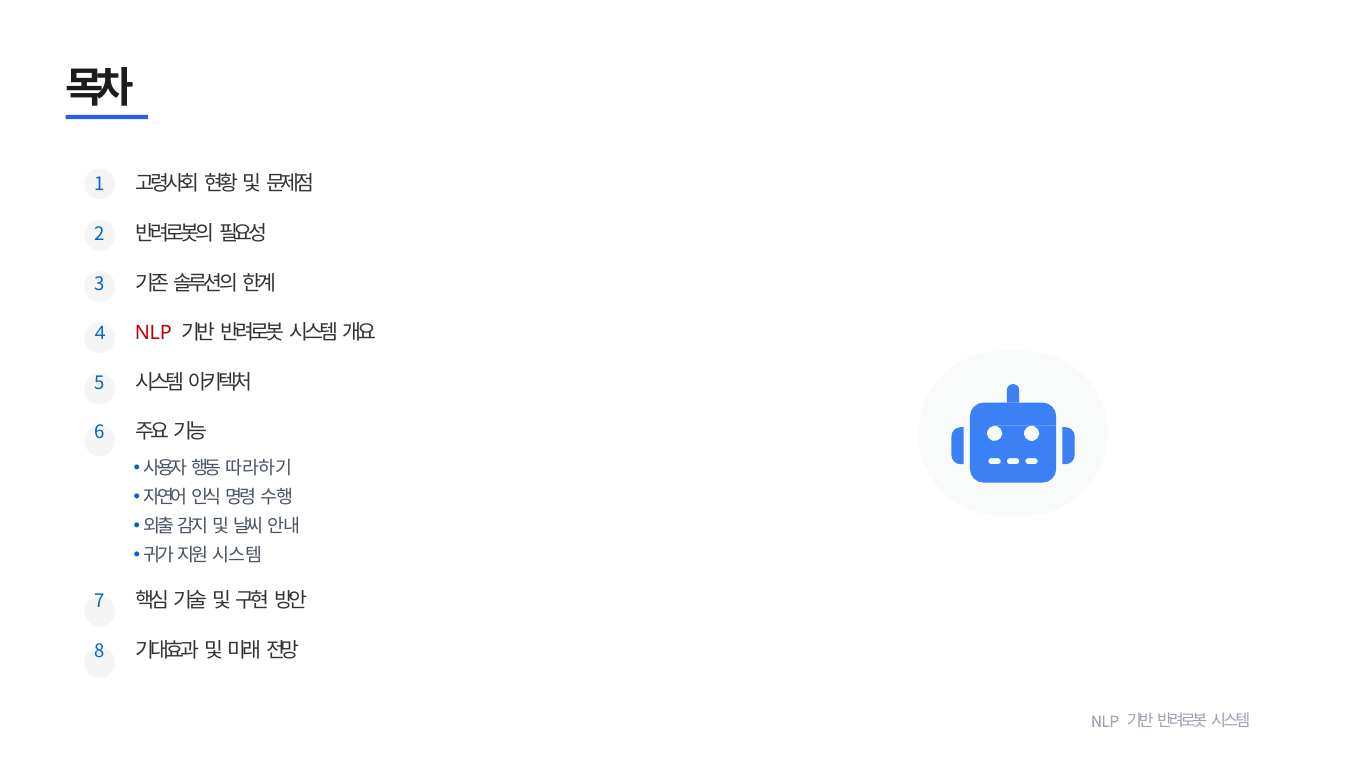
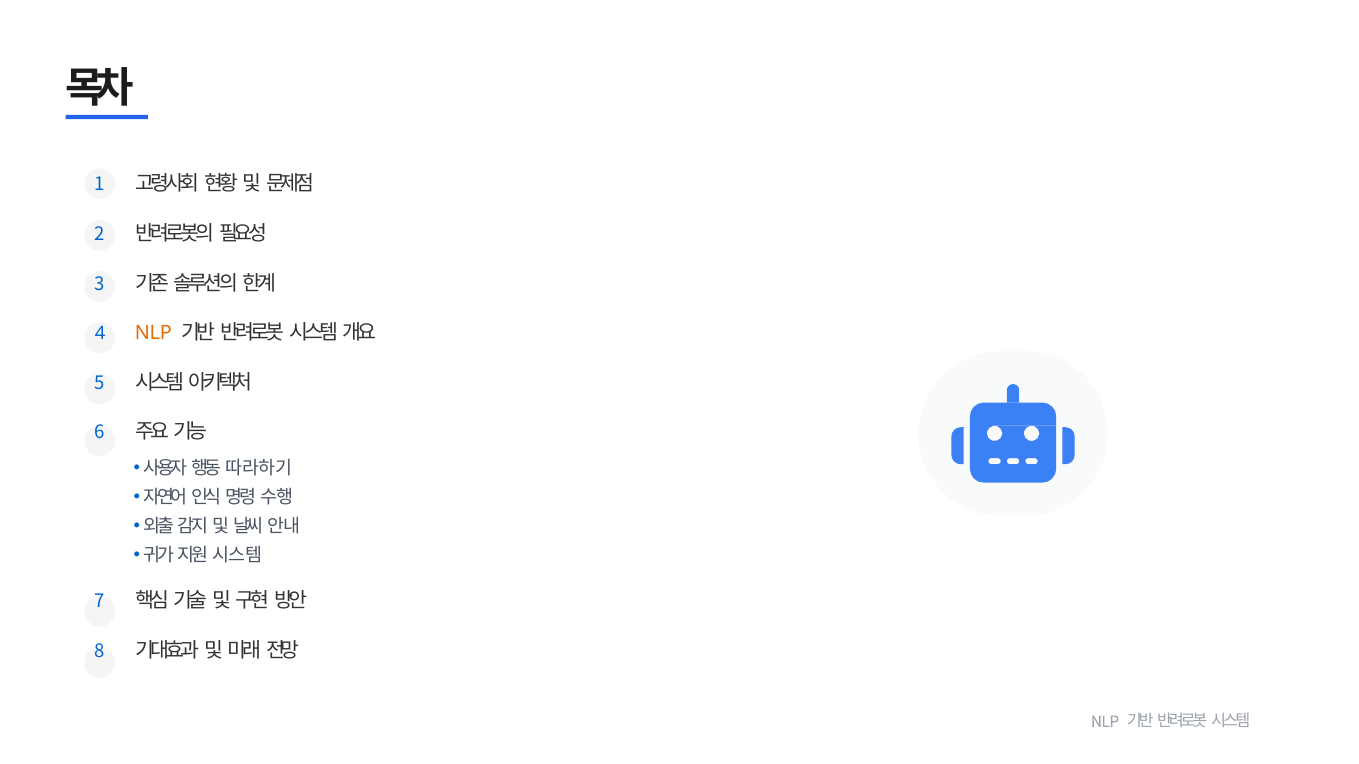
NLP at (153, 333) colour: red -> orange
